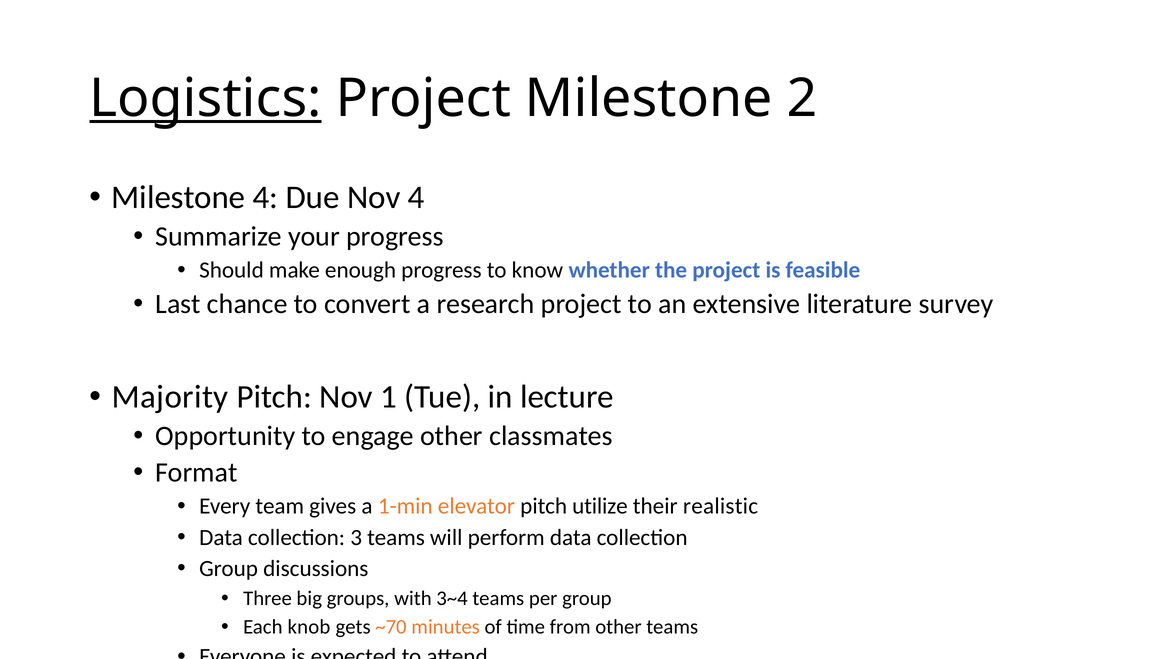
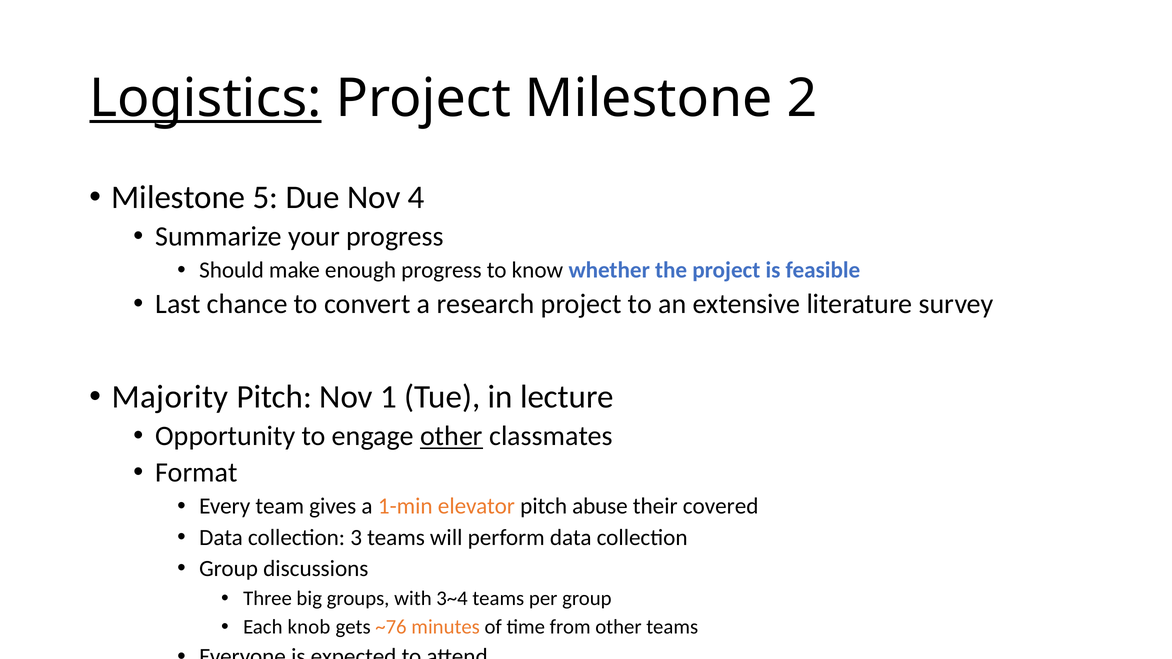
Milestone 4: 4 -> 5
other at (451, 436) underline: none -> present
utilize: utilize -> abuse
realistic: realistic -> covered
~70: ~70 -> ~76
